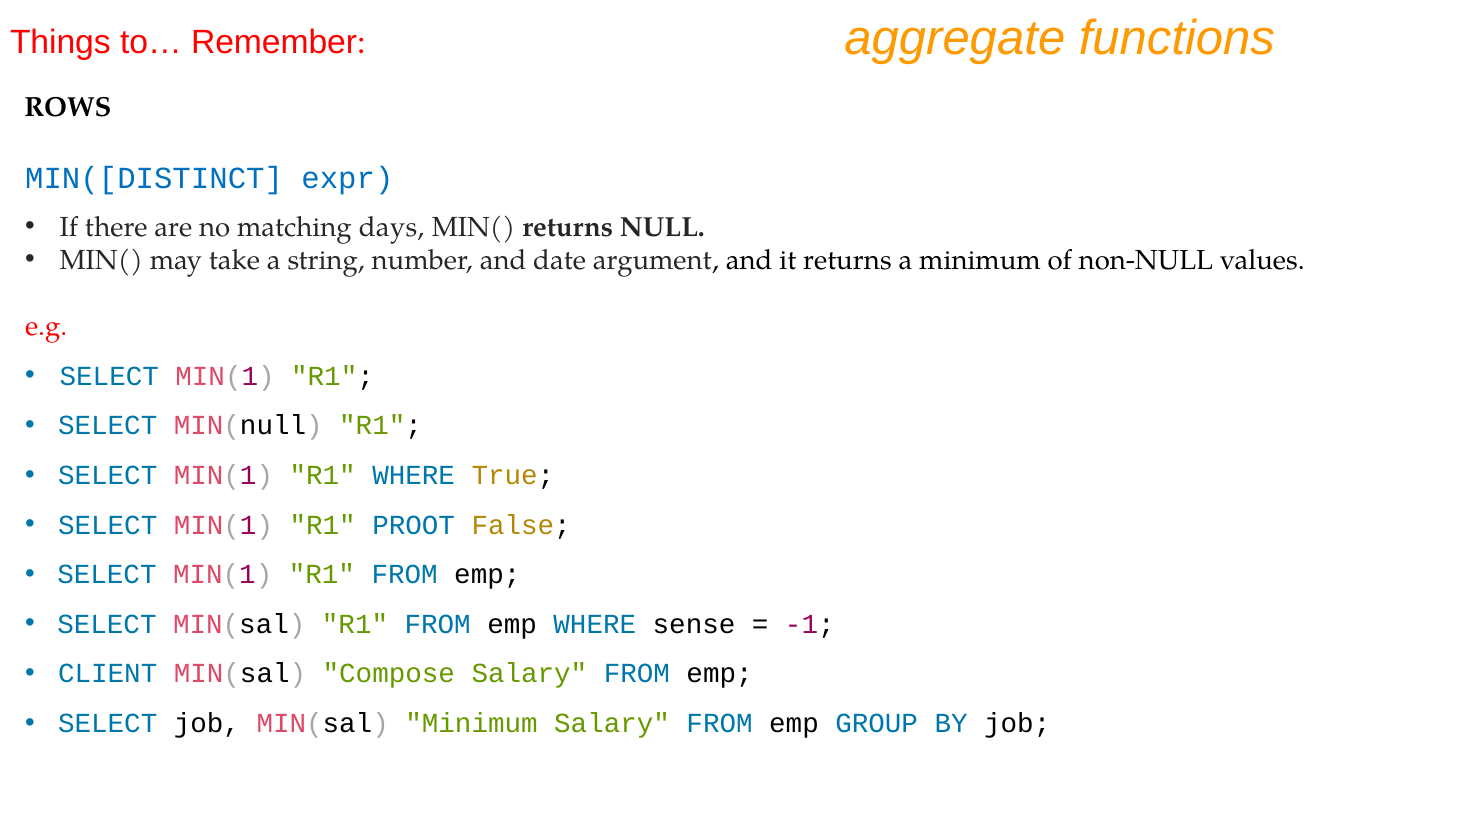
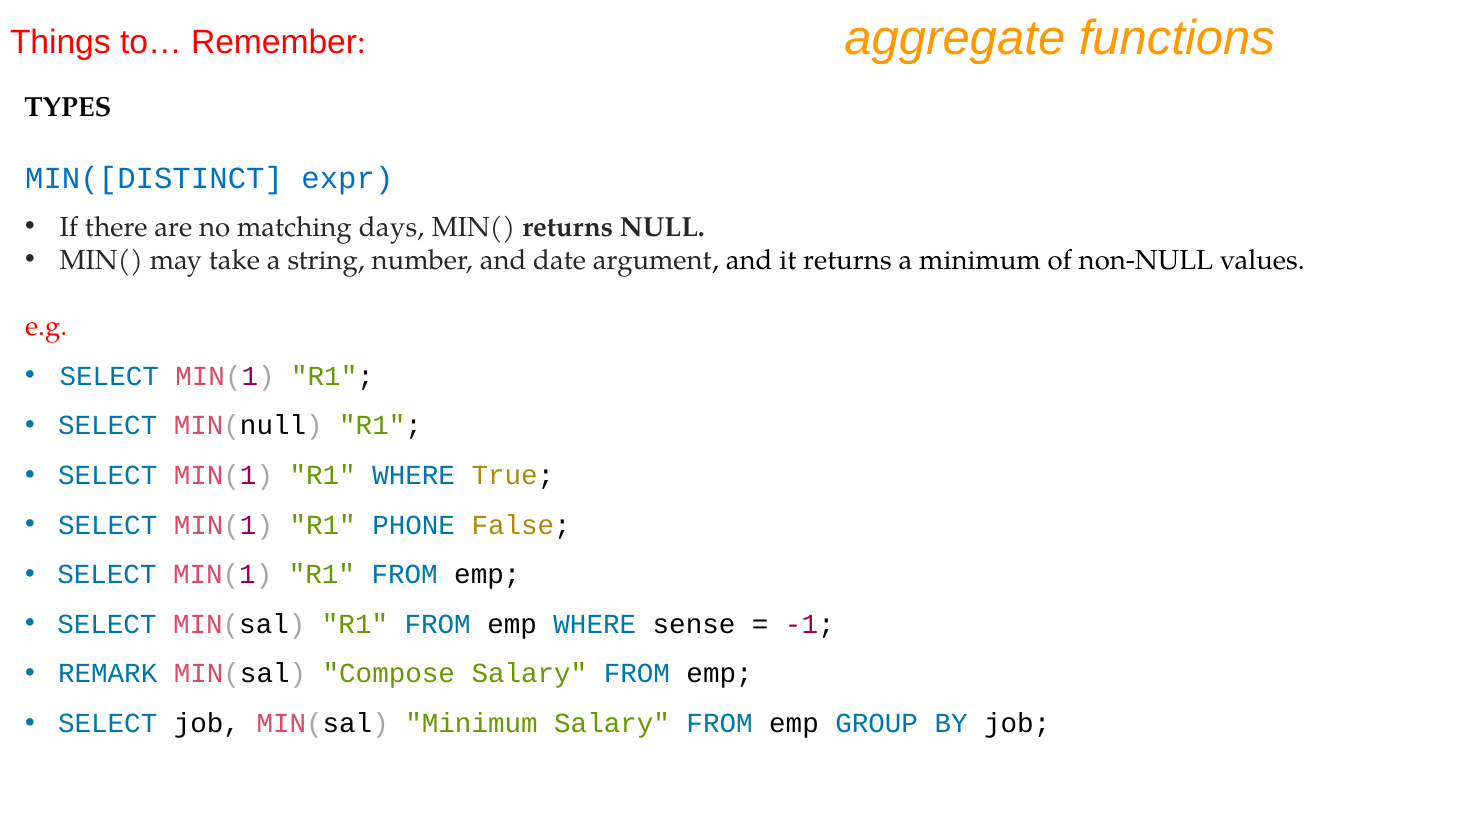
ROWS: ROWS -> TYPES
PROOT: PROOT -> PHONE
CLIENT: CLIENT -> REMARK
